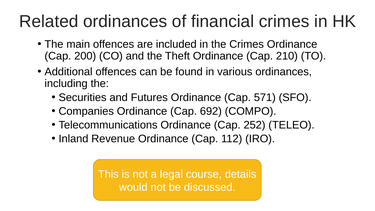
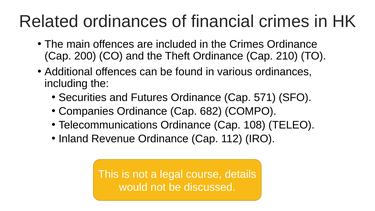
692: 692 -> 682
252: 252 -> 108
